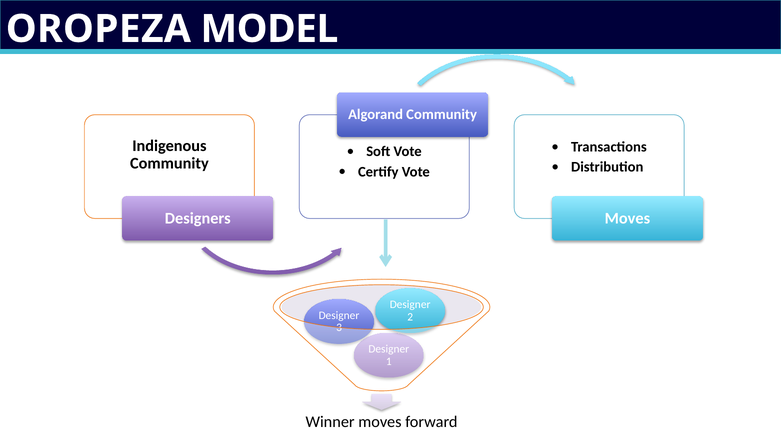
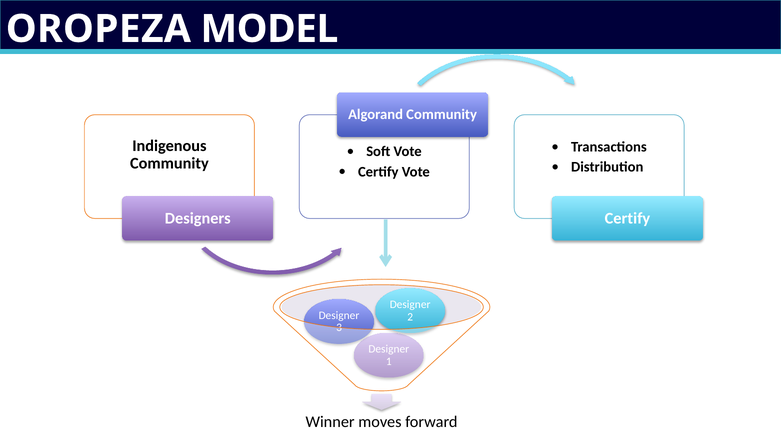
Moves at (627, 219): Moves -> Certify
